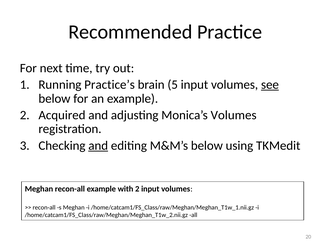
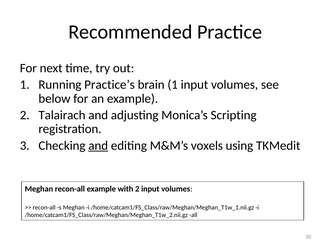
brain 5: 5 -> 1
see underline: present -> none
Acquired: Acquired -> Talairach
Monica’s Volumes: Volumes -> Scripting
M&M’s below: below -> voxels
